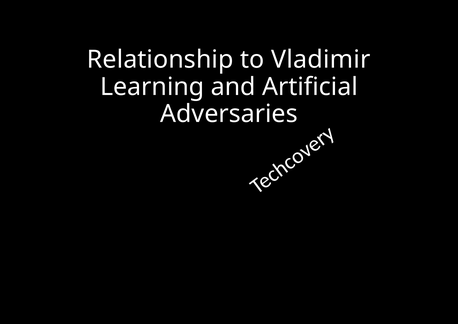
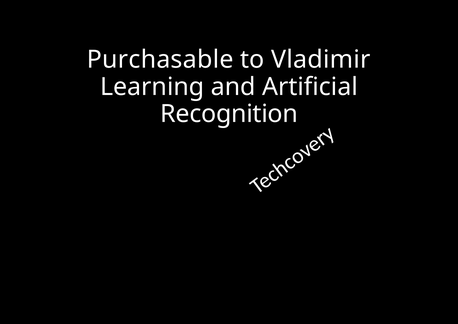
Relationship: Relationship -> Purchasable
Adversaries: Adversaries -> Recognition
